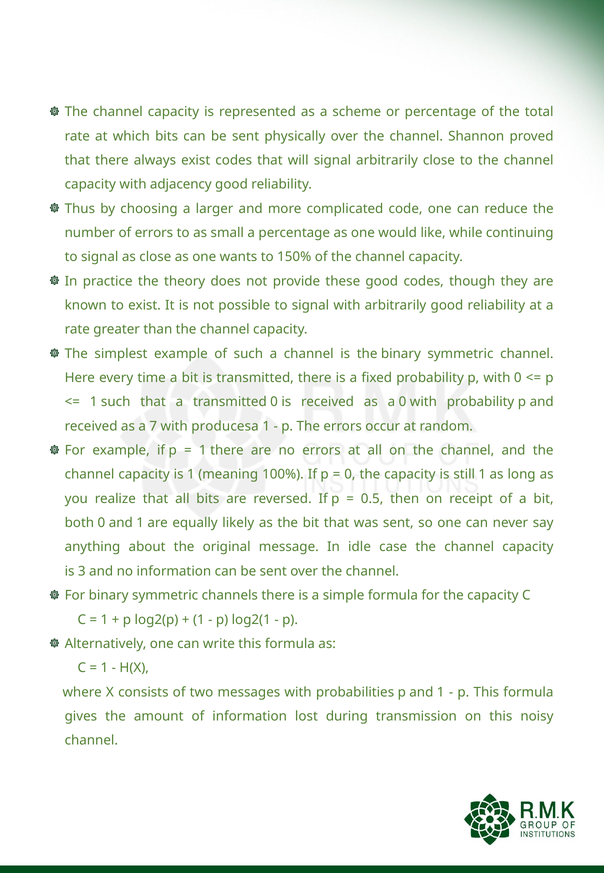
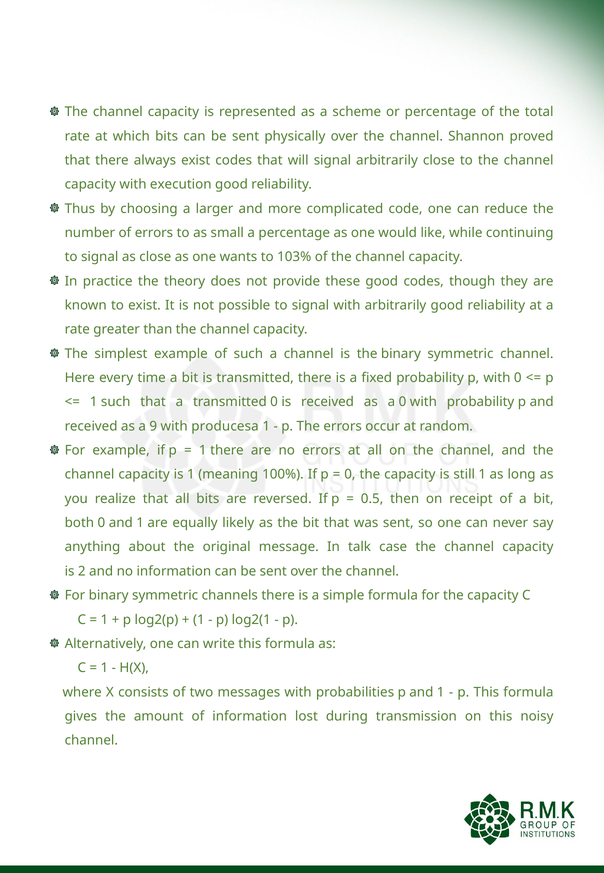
adjacency: adjacency -> execution
150%: 150% -> 103%
7: 7 -> 9
idle: idle -> talk
3: 3 -> 2
